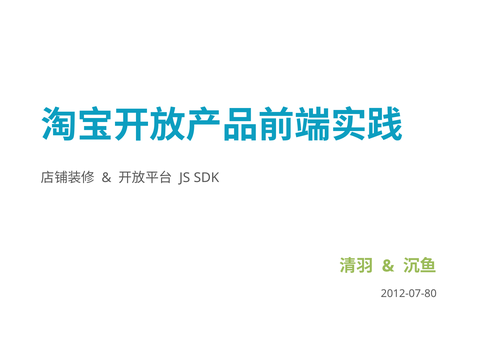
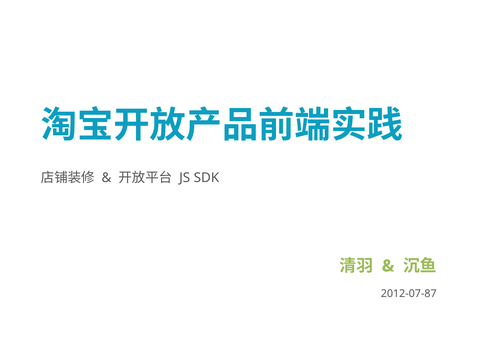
2012-07-80: 2012-07-80 -> 2012-07-87
